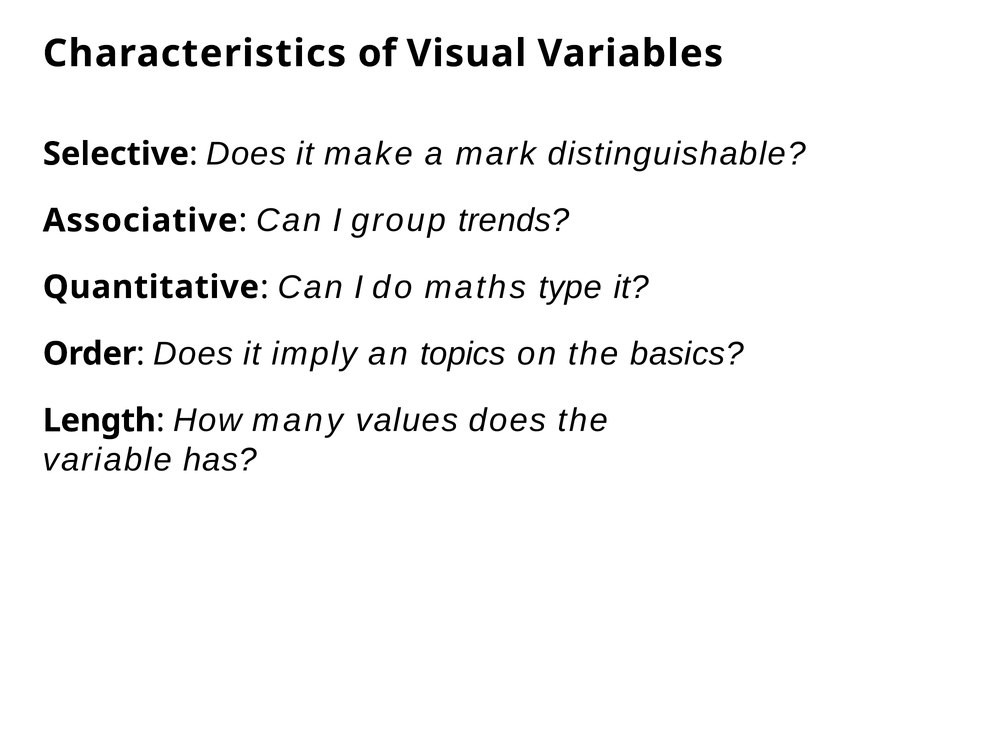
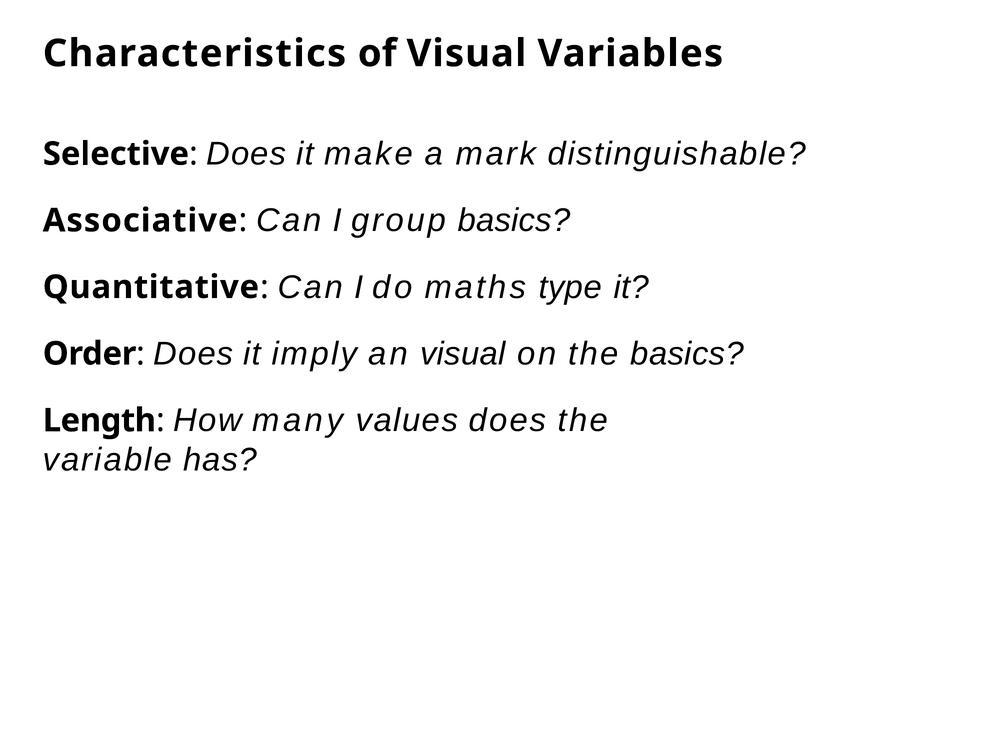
group trends: trends -> basics
an topics: topics -> visual
